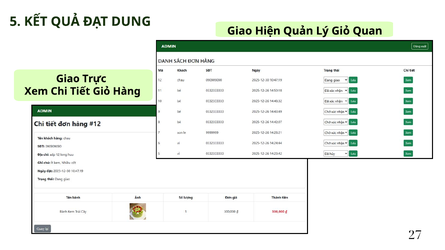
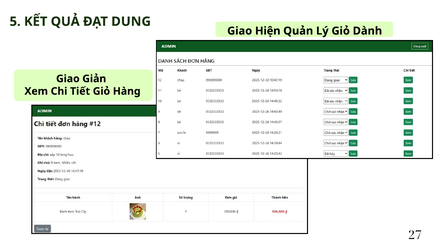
Quan: Quan -> Dành
Trực: Trực -> Giản
